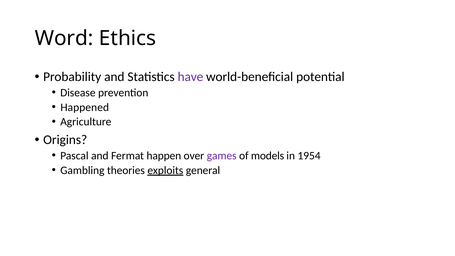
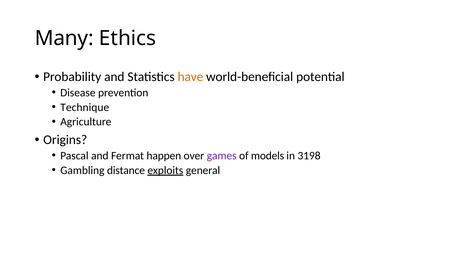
Word: Word -> Many
have colour: purple -> orange
Happened: Happened -> Technique
1954: 1954 -> 3198
theories: theories -> distance
